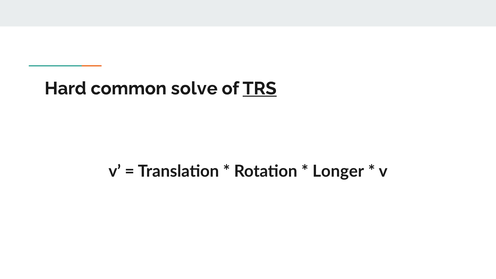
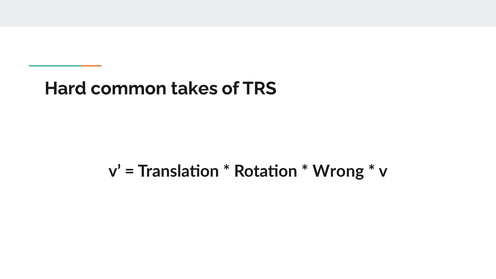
solve: solve -> takes
TRS underline: present -> none
Longer: Longer -> Wrong
